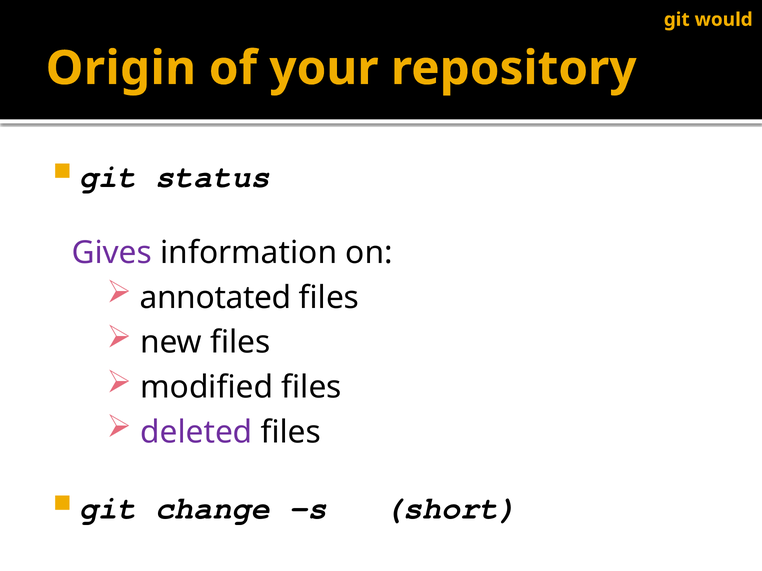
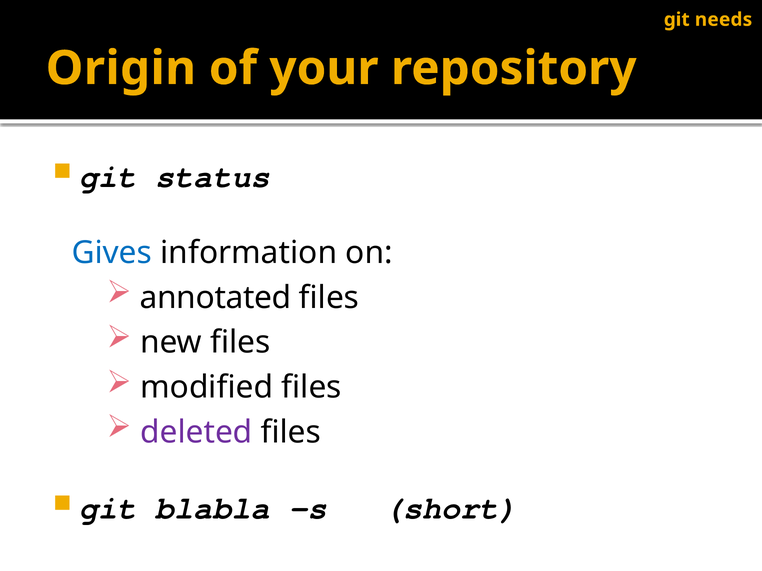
would: would -> needs
Gives colour: purple -> blue
change: change -> blabla
